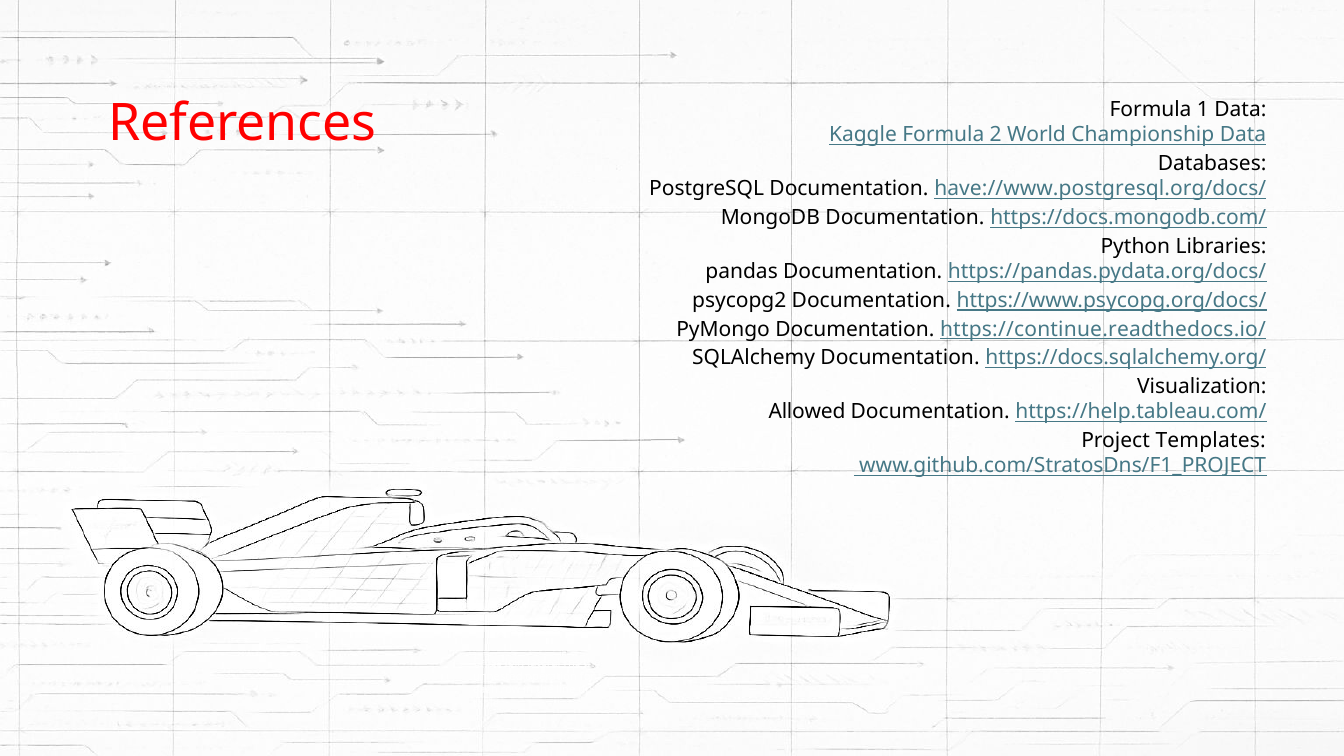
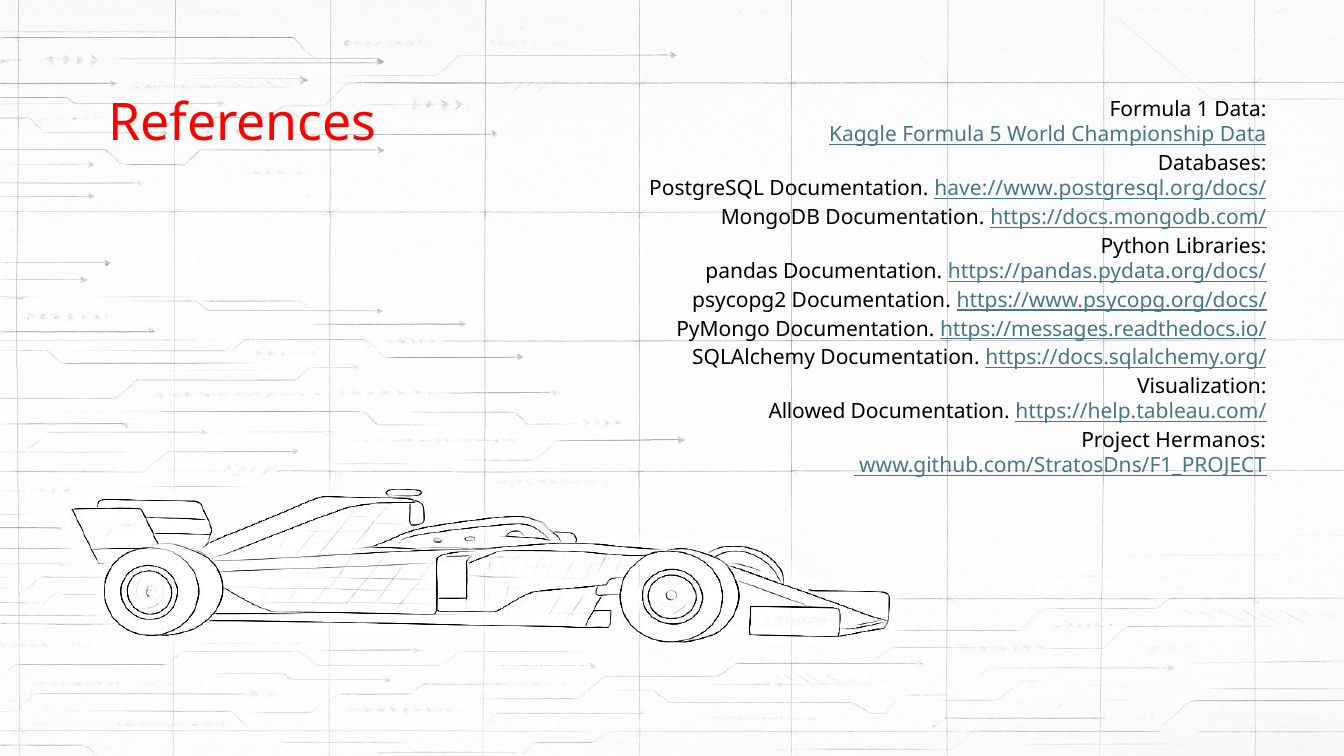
2: 2 -> 5
https://continue.readthedocs.io/: https://continue.readthedocs.io/ -> https://messages.readthedocs.io/
Templates: Templates -> Hermanos
